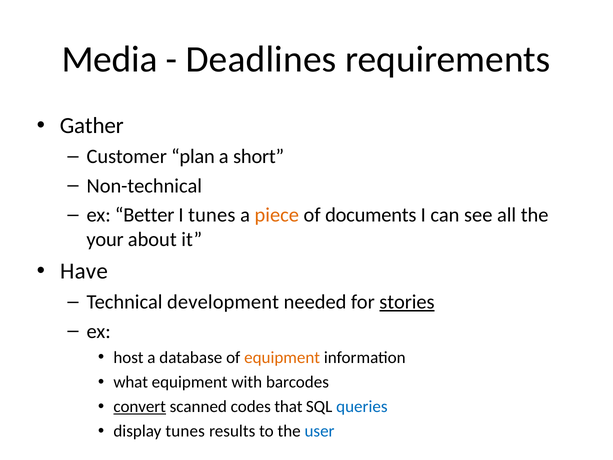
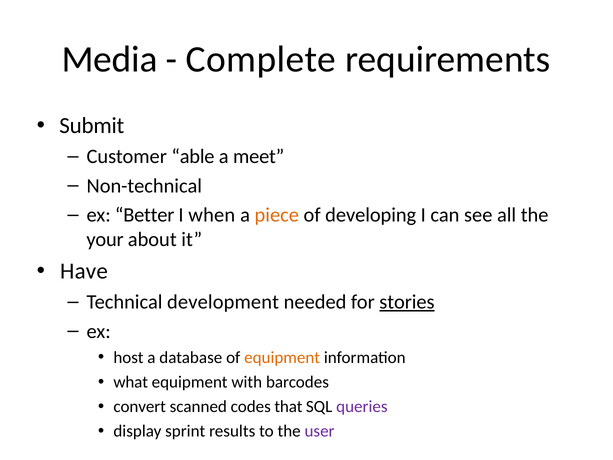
Deadlines: Deadlines -> Complete
Gather: Gather -> Submit
plan: plan -> able
short: short -> meet
I tunes: tunes -> when
documents: documents -> developing
convert underline: present -> none
queries colour: blue -> purple
display tunes: tunes -> sprint
user colour: blue -> purple
